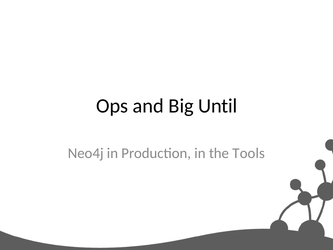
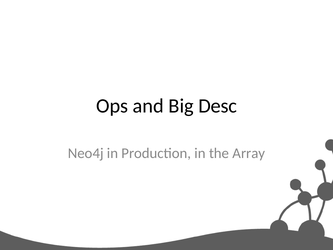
Until: Until -> Desc
Tools: Tools -> Array
